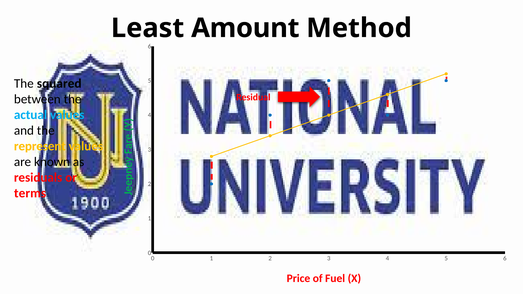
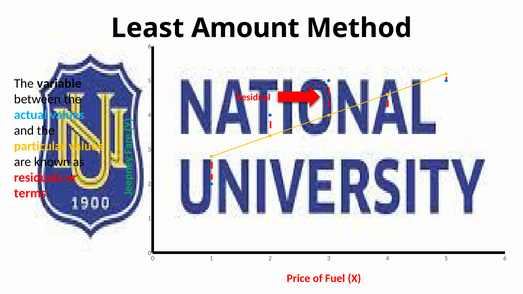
squared: squared -> variable
represent: represent -> particular
